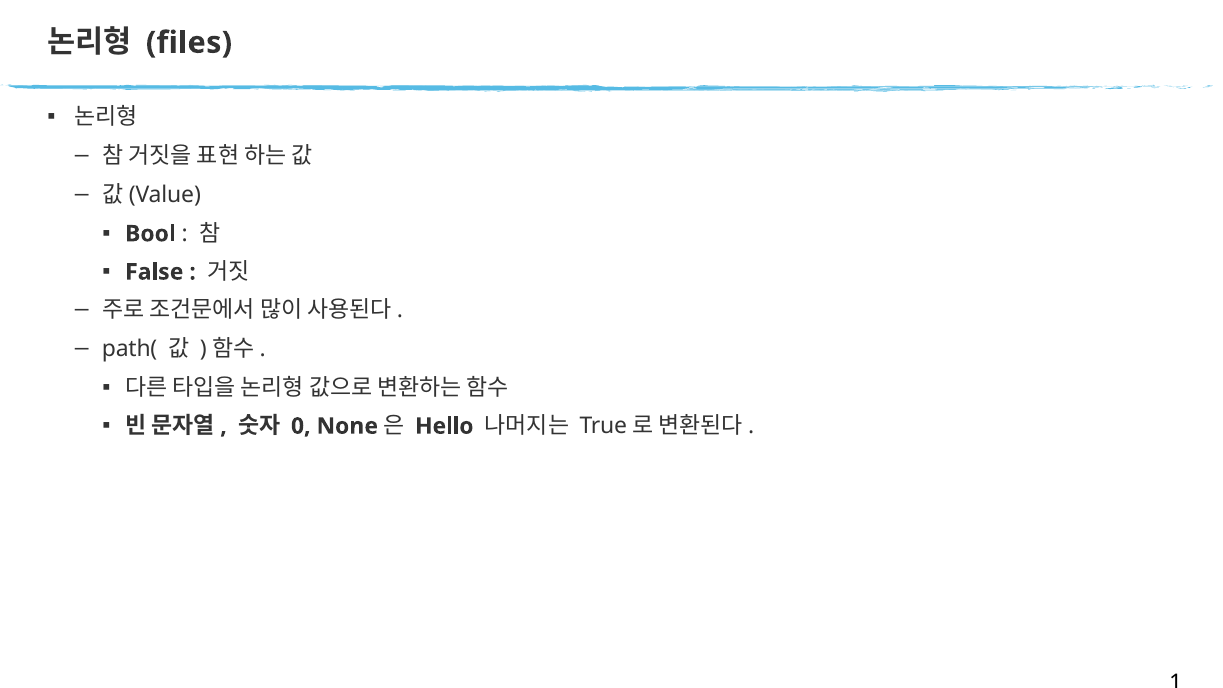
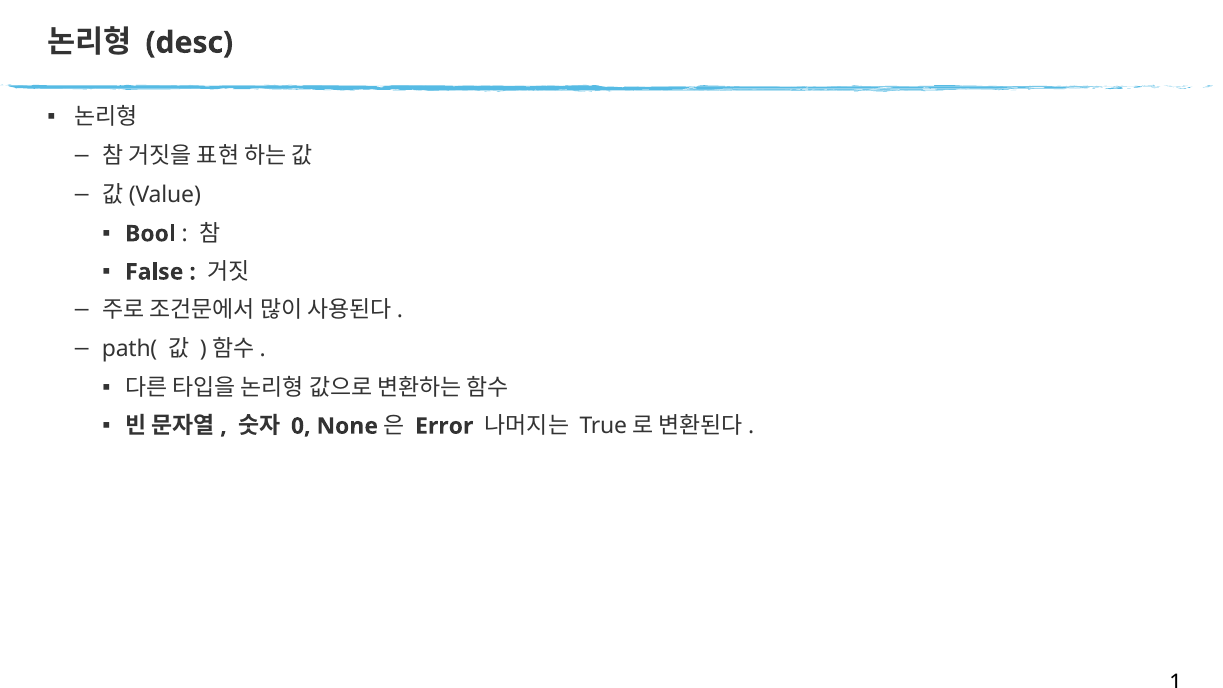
files: files -> desc
Hello: Hello -> Error
